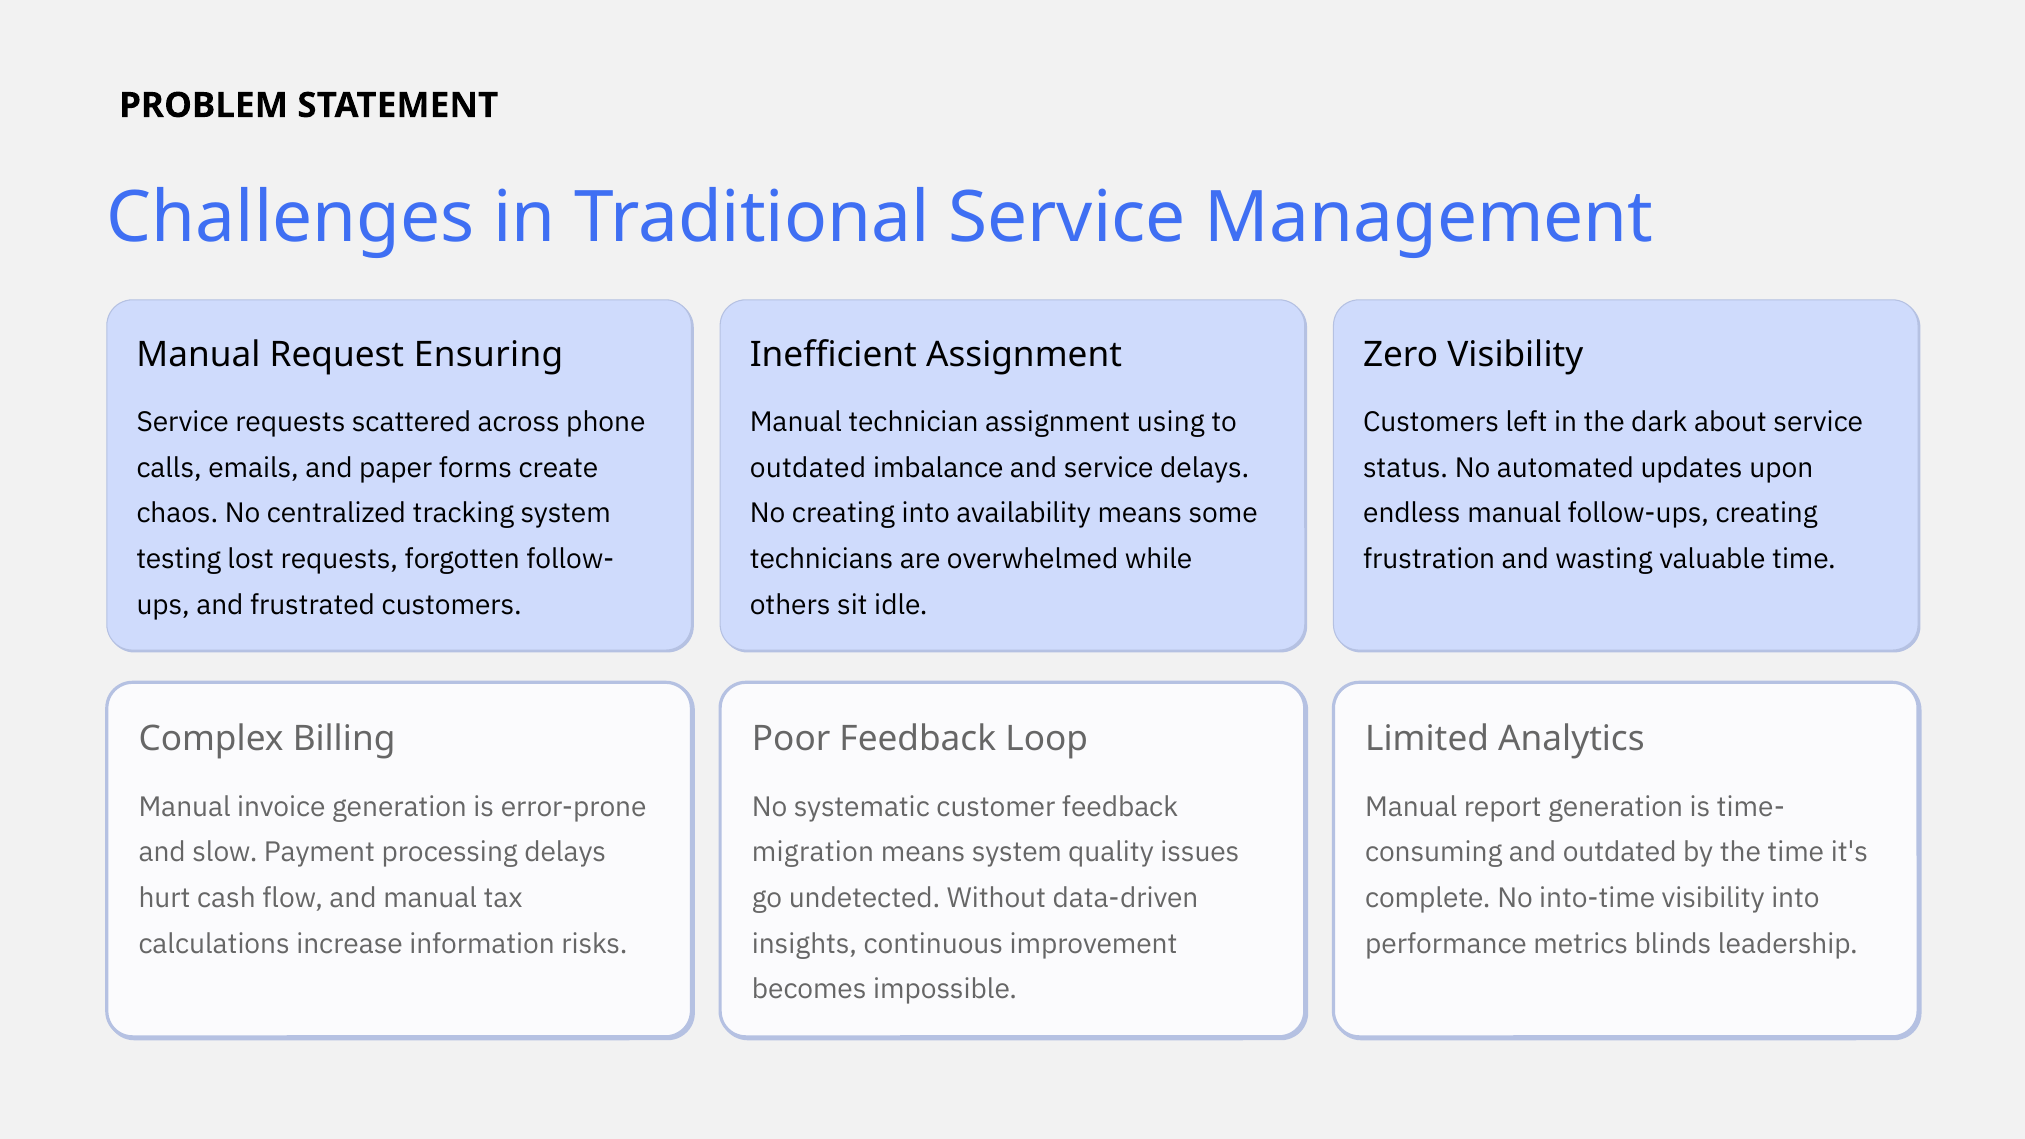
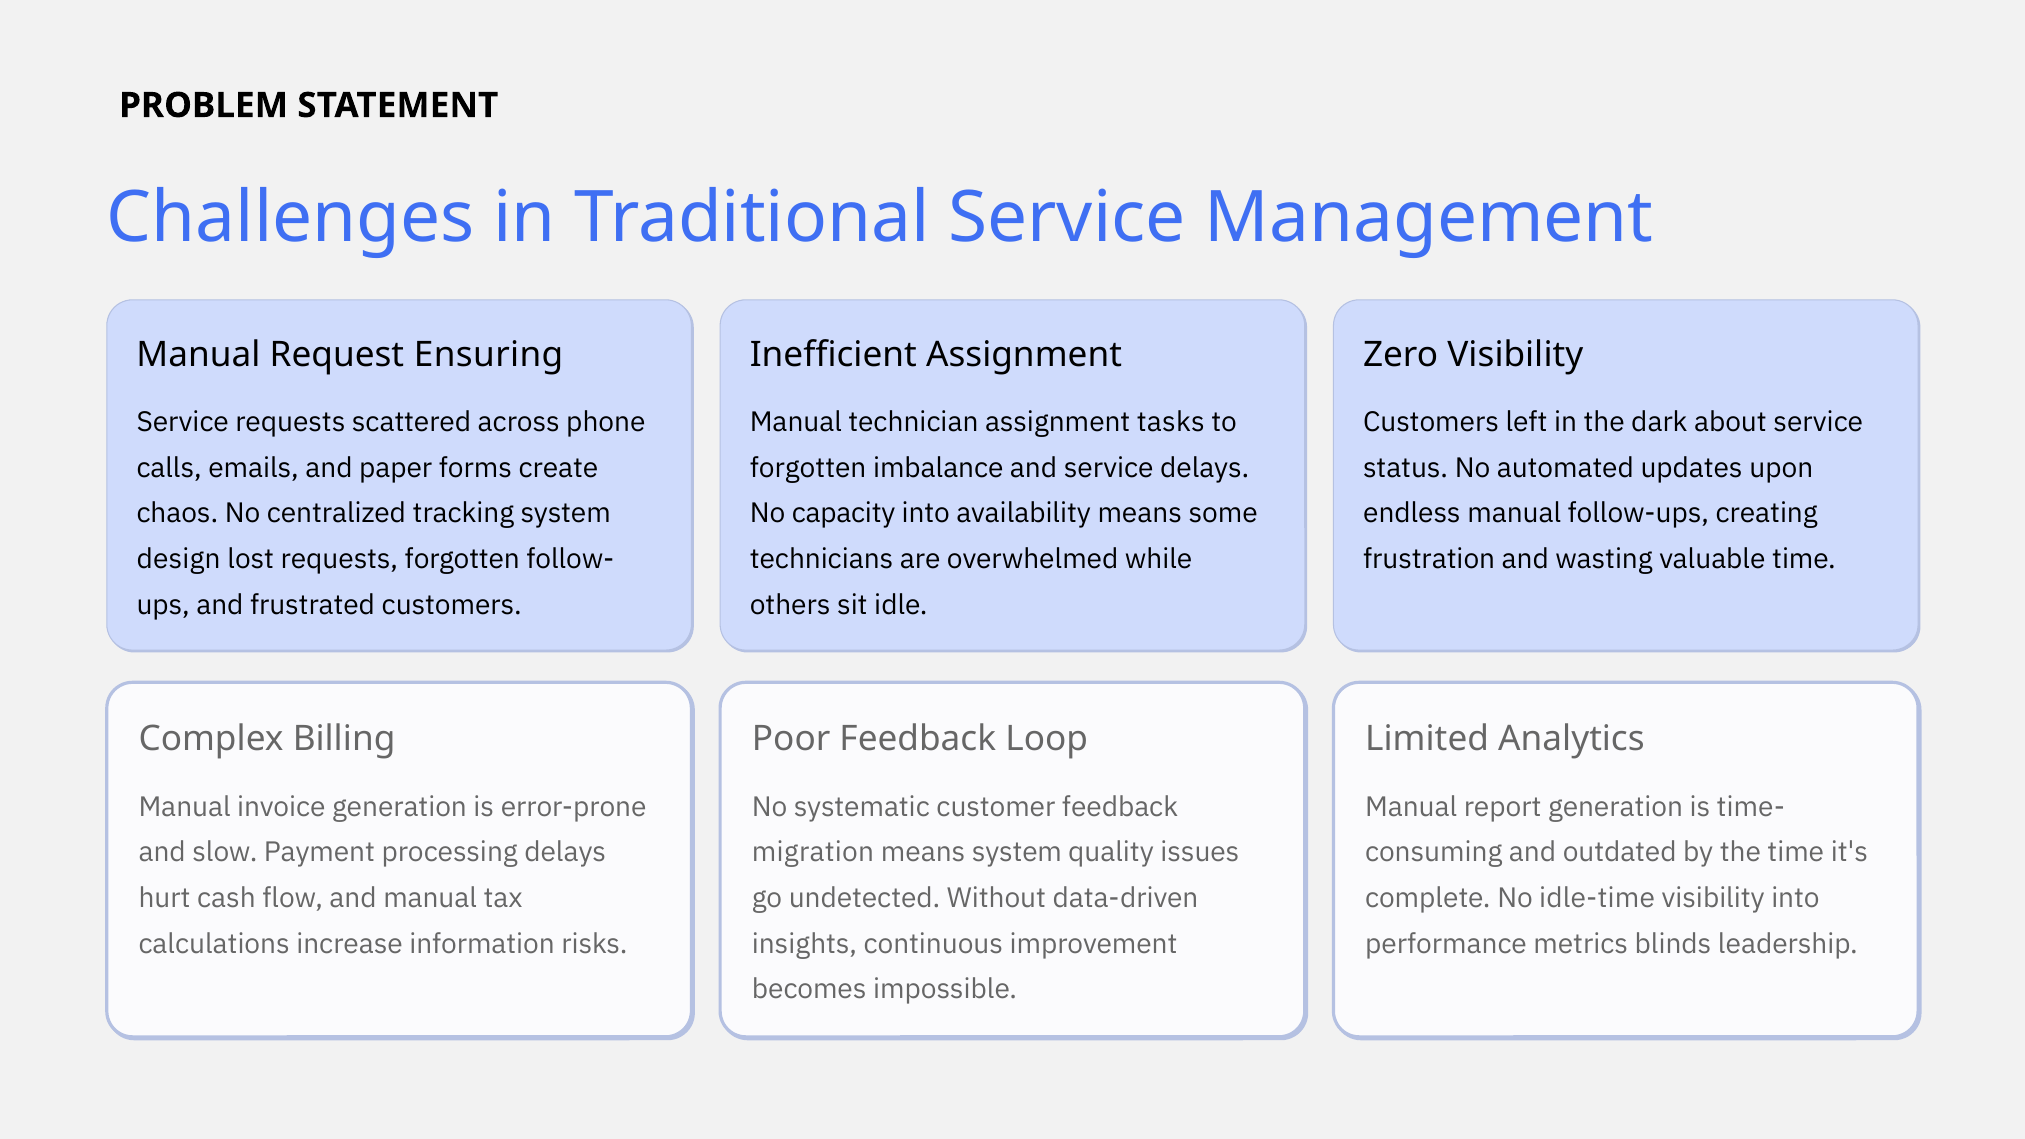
using: using -> tasks
outdated at (808, 468): outdated -> forgotten
No creating: creating -> capacity
testing: testing -> design
into-time: into-time -> idle-time
